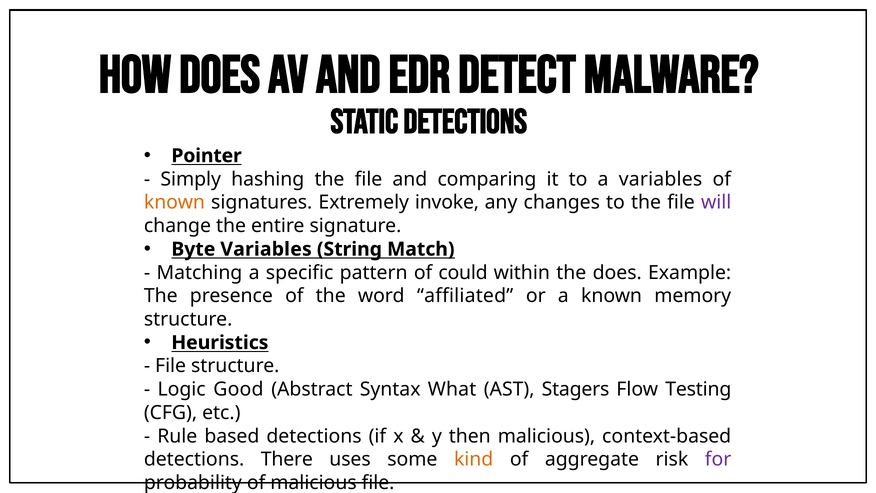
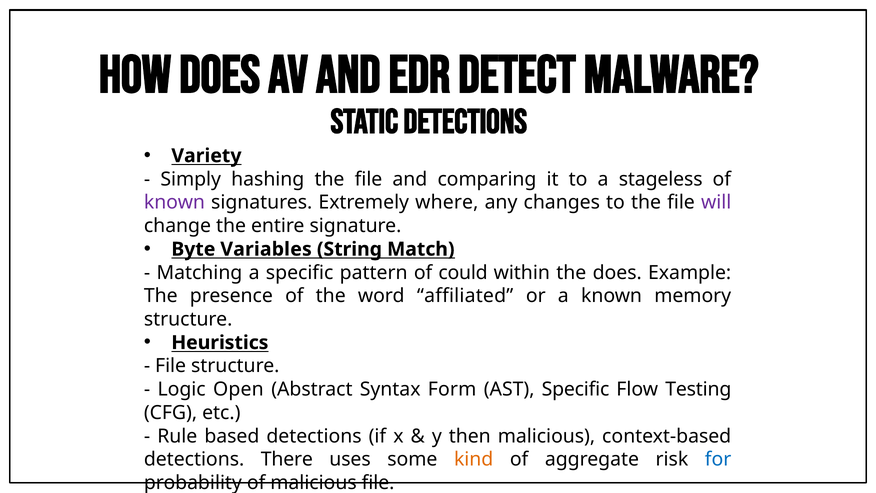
Pointer: Pointer -> Variety
a variables: variables -> stageless
known at (174, 202) colour: orange -> purple
invoke: invoke -> where
Good: Good -> Open
What: What -> Form
AST Stagers: Stagers -> Specific
for colour: purple -> blue
